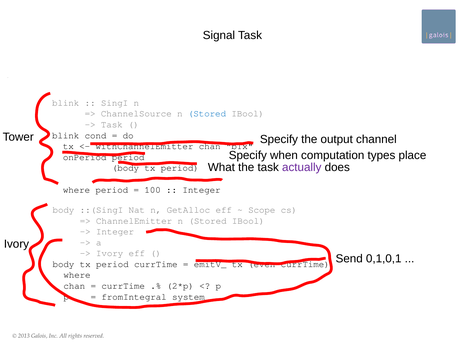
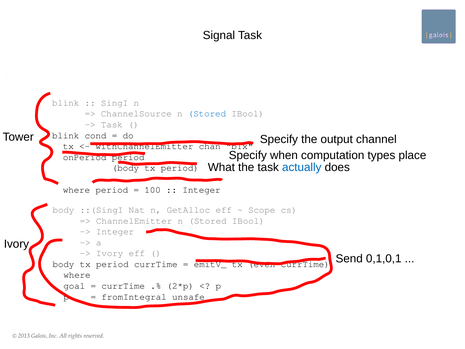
actually colour: purple -> blue
chan at (74, 286): chan -> goal
system: system -> unsafe
